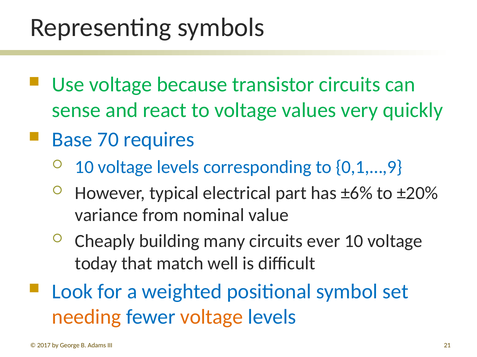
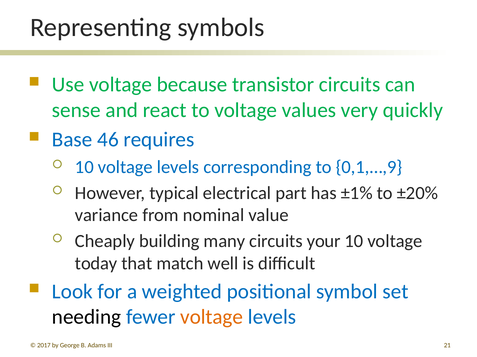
70: 70 -> 46
±6%: ±6% -> ±1%
ever: ever -> your
needing colour: orange -> black
